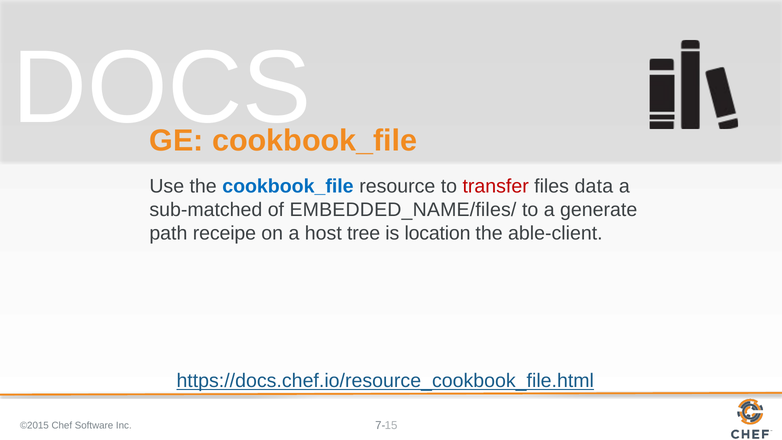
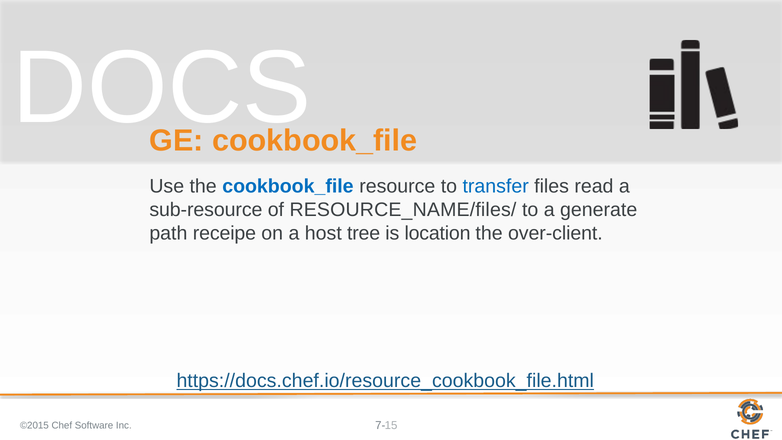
transfer colour: red -> blue
data: data -> read
sub-matched: sub-matched -> sub-resource
EMBEDDED_NAME/files/: EMBEDDED_NAME/files/ -> RESOURCE_NAME/files/
able-client: able-client -> over-client
